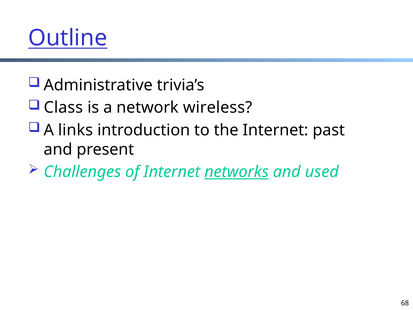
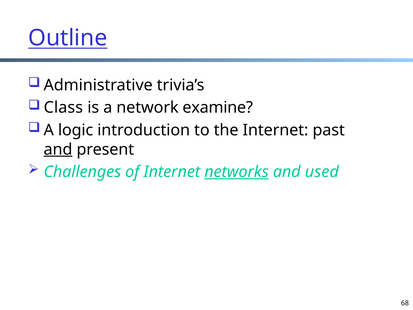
wireless: wireless -> examine
links: links -> logic
and at (58, 149) underline: none -> present
